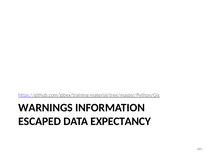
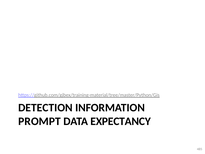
WARNINGS: WARNINGS -> DETECTION
ESCAPED: ESCAPED -> PROMPT
